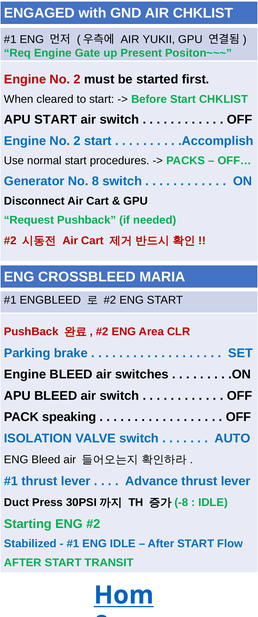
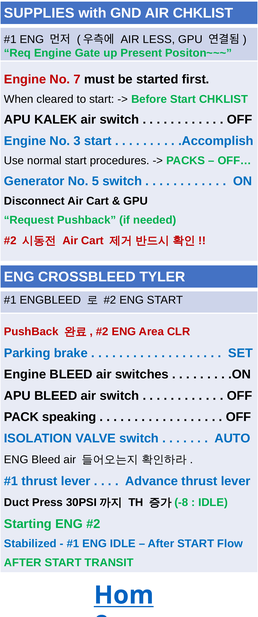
ENGAGED: ENGAGED -> SUPPLIES
YUKII: YUKII -> LESS
2 at (77, 79): 2 -> 7
APU START: START -> KALEK
2 at (77, 141): 2 -> 3
8: 8 -> 5
MARIA: MARIA -> TYLER
